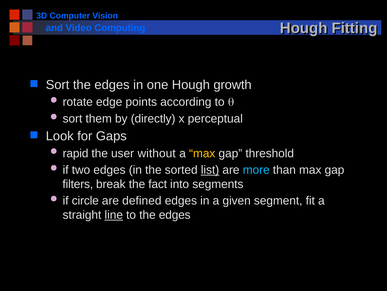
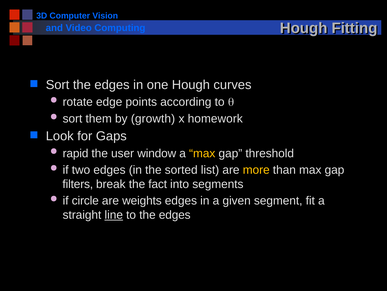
growth: growth -> curves
directly: directly -> growth
perceptual: perceptual -> homework
without: without -> window
list underline: present -> none
more colour: light blue -> yellow
defined: defined -> weights
